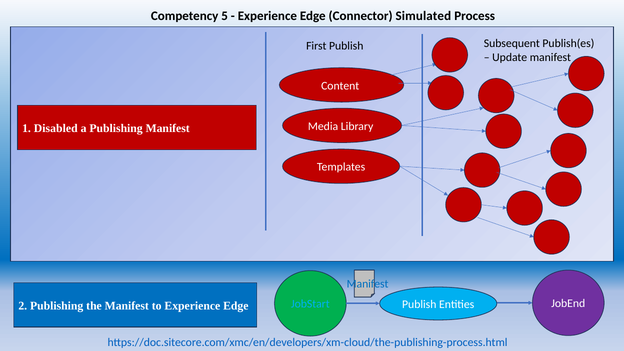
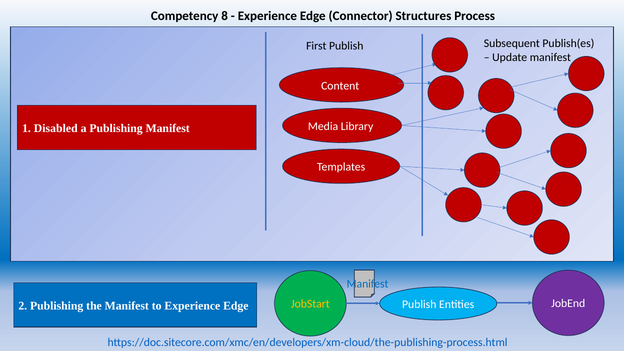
5: 5 -> 8
Simulated: Simulated -> Structures
JobStart colour: light blue -> yellow
